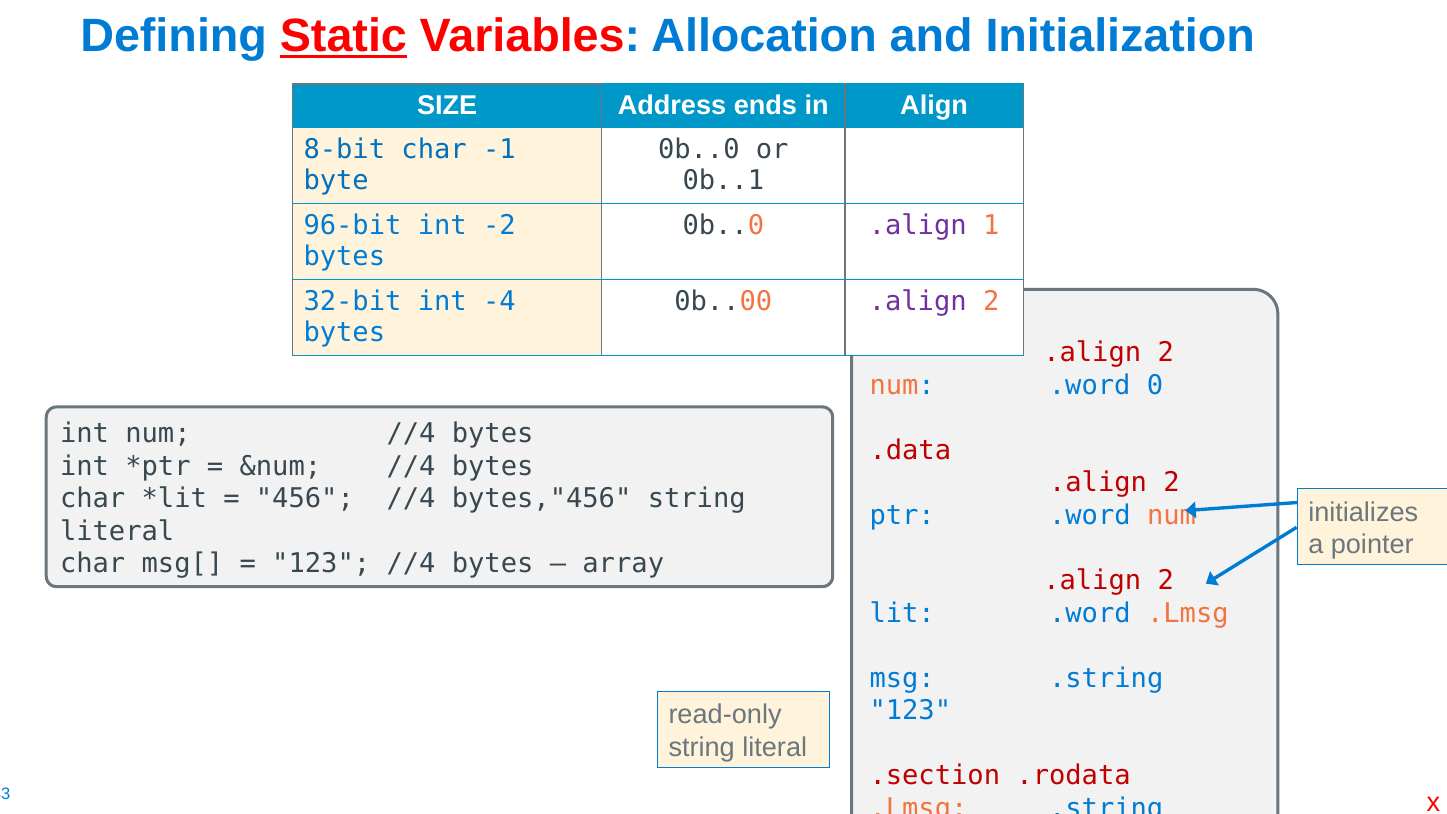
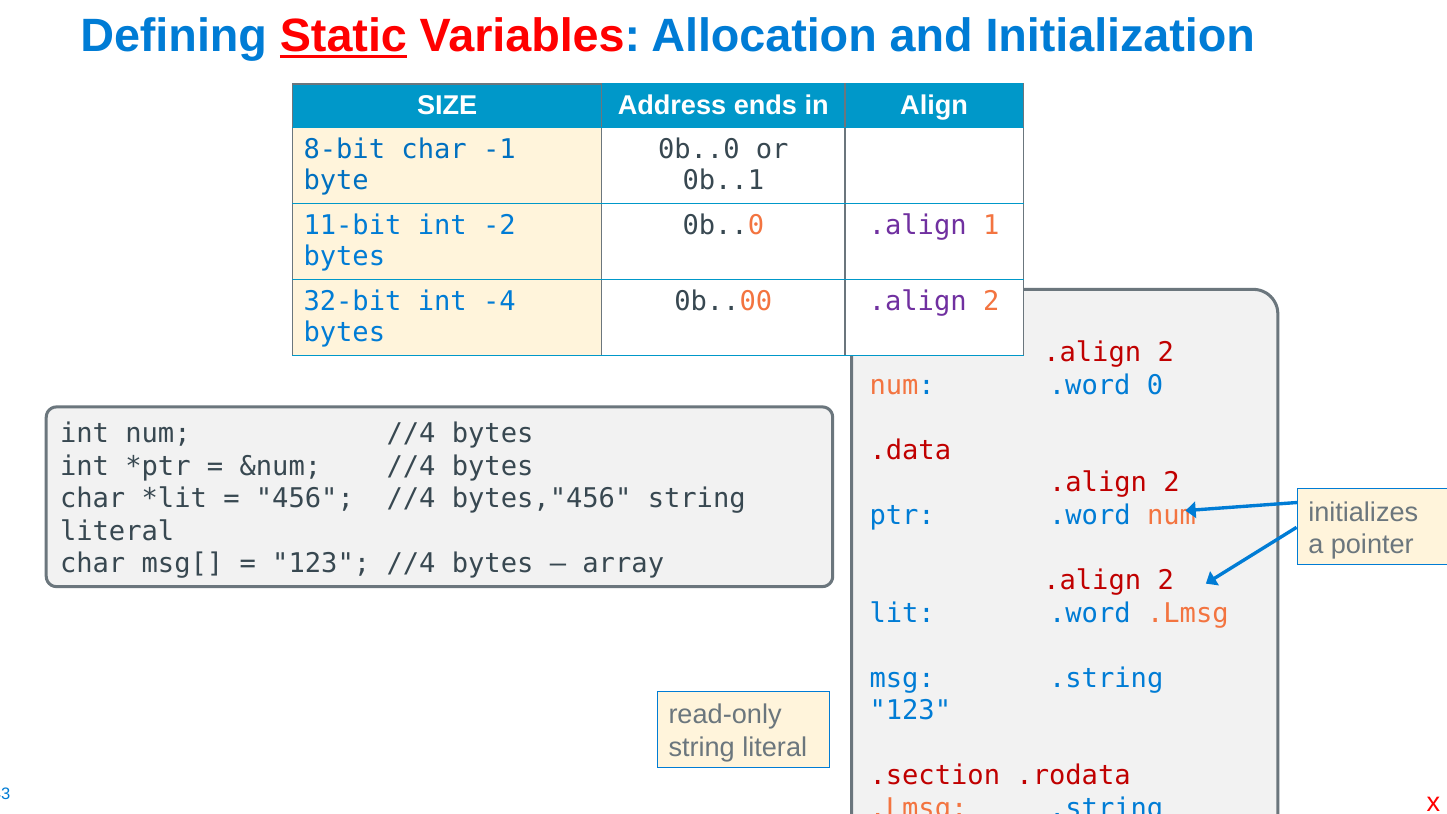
96-bit: 96-bit -> 11-bit
